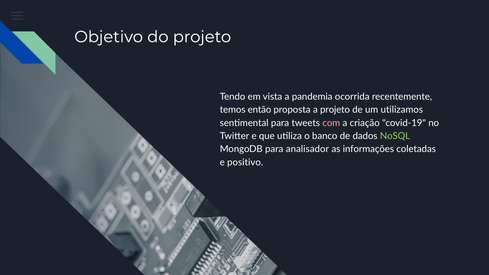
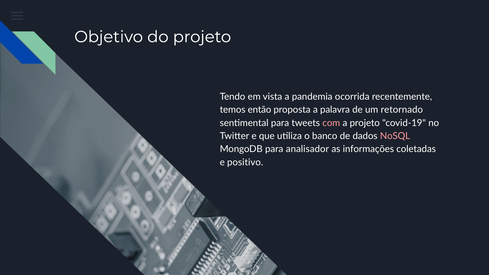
a projeto: projeto -> palavra
utilizamos: utilizamos -> retornado
a criação: criação -> projeto
NoSQL colour: light green -> pink
